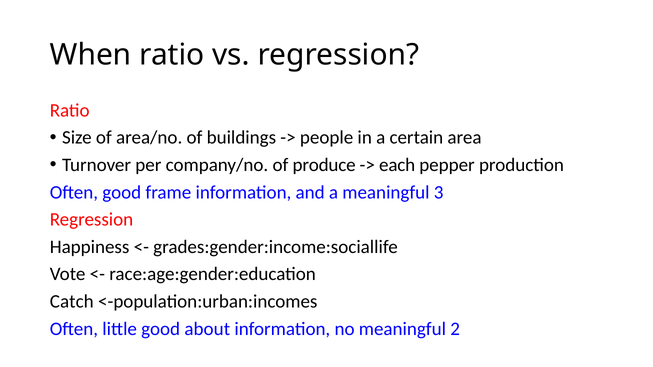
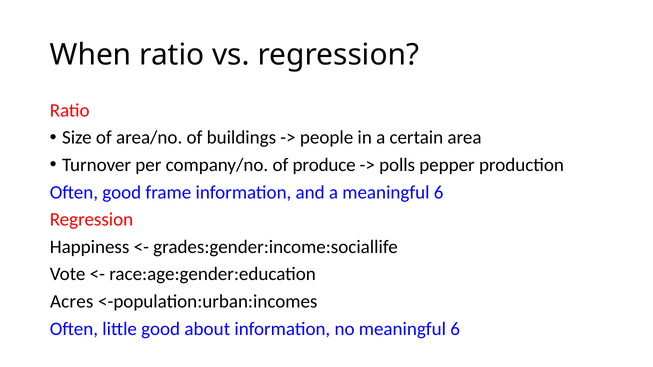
each: each -> polls
a meaningful 3: 3 -> 6
Catch: Catch -> Acres
no meaningful 2: 2 -> 6
